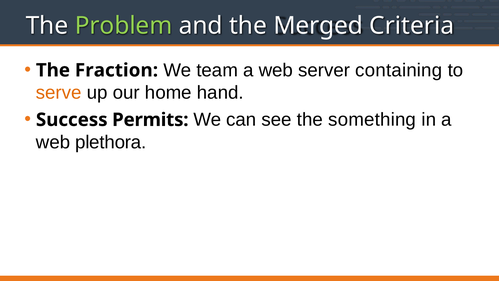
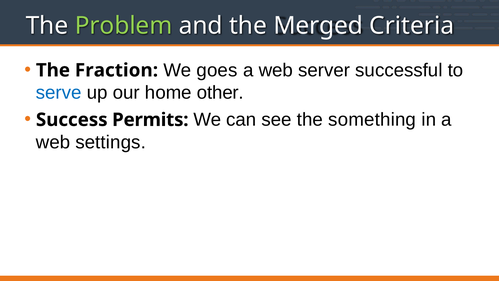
team: team -> goes
containing: containing -> successful
serve colour: orange -> blue
hand: hand -> other
plethora: plethora -> settings
